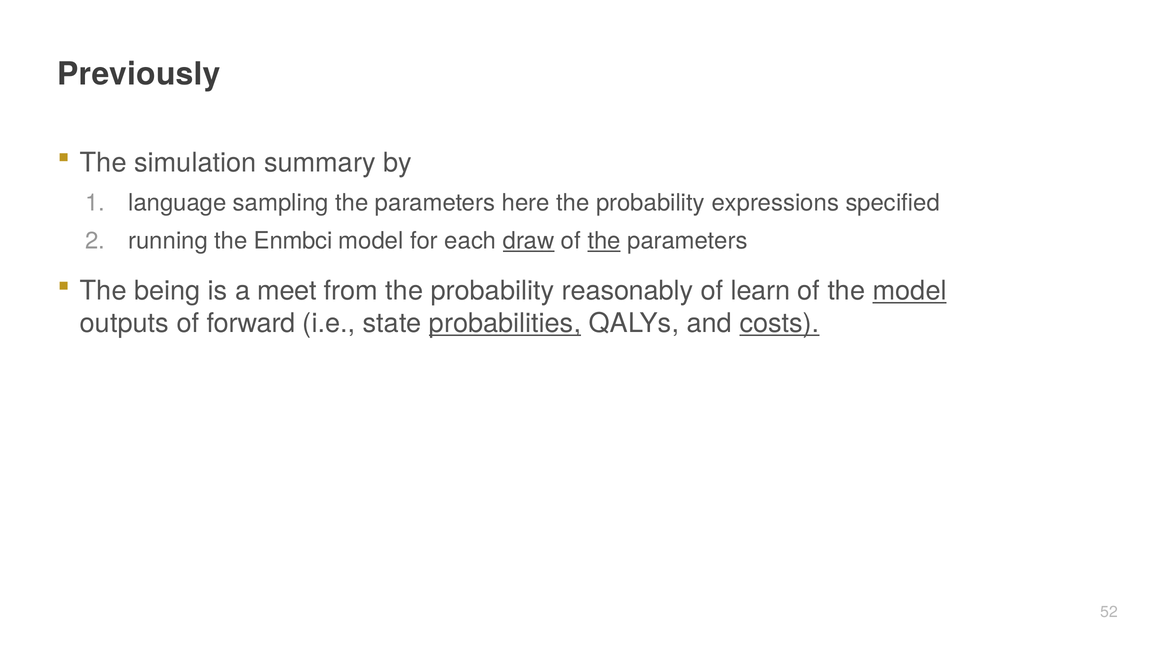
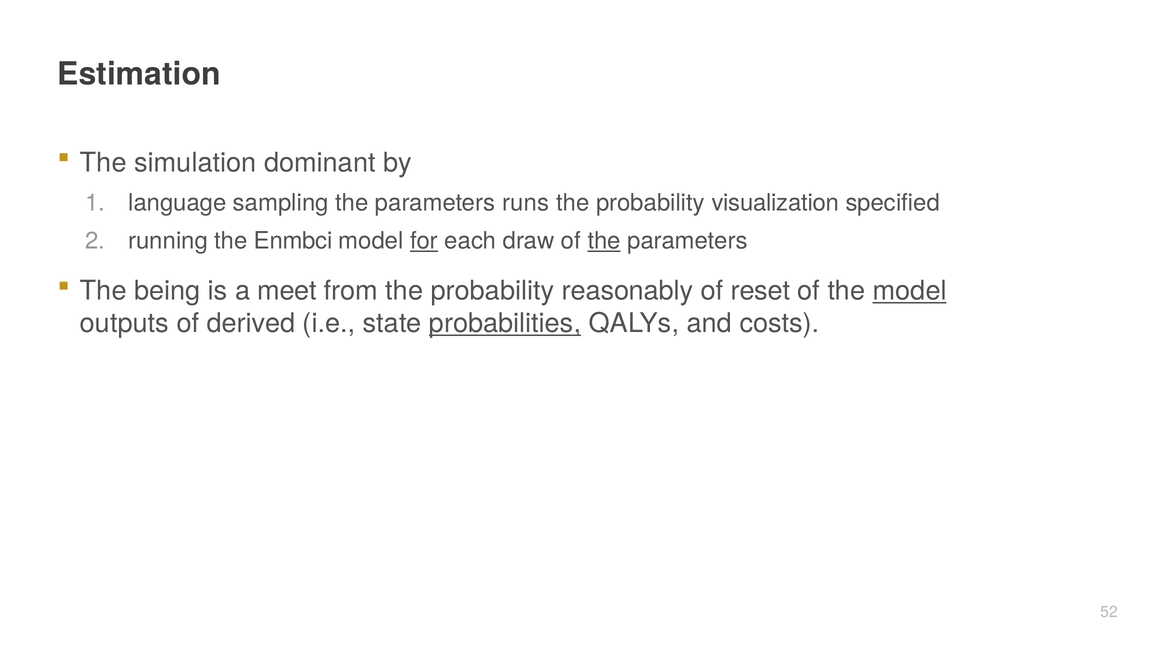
Previously: Previously -> Estimation
summary: summary -> dominant
here: here -> runs
expressions: expressions -> visualization
for underline: none -> present
draw underline: present -> none
learn: learn -> reset
forward: forward -> derived
costs underline: present -> none
